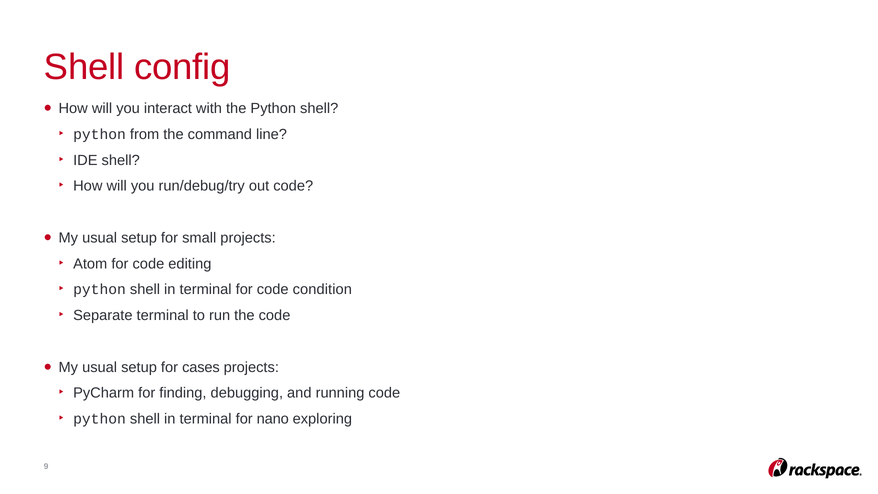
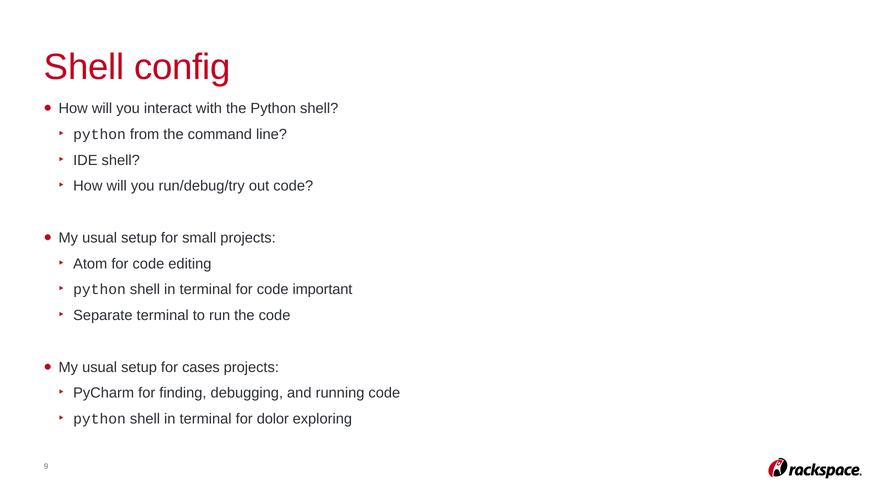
condition: condition -> important
nano: nano -> dolor
